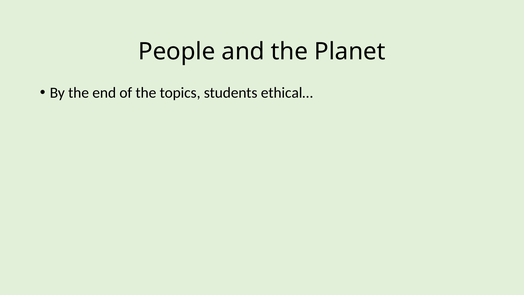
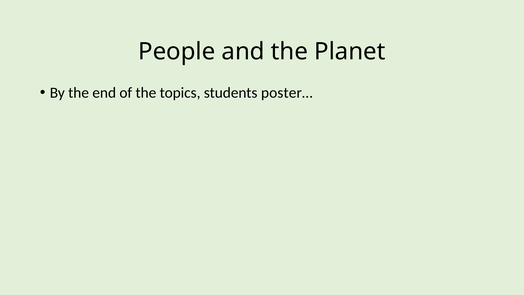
ethical…: ethical… -> poster…
